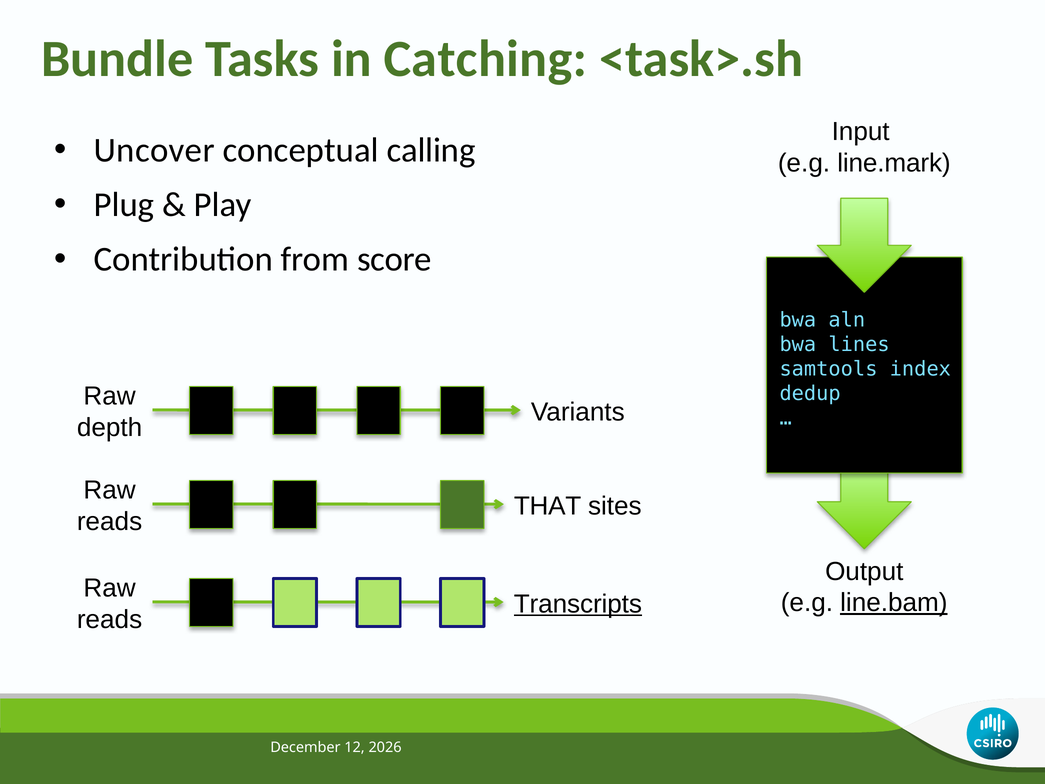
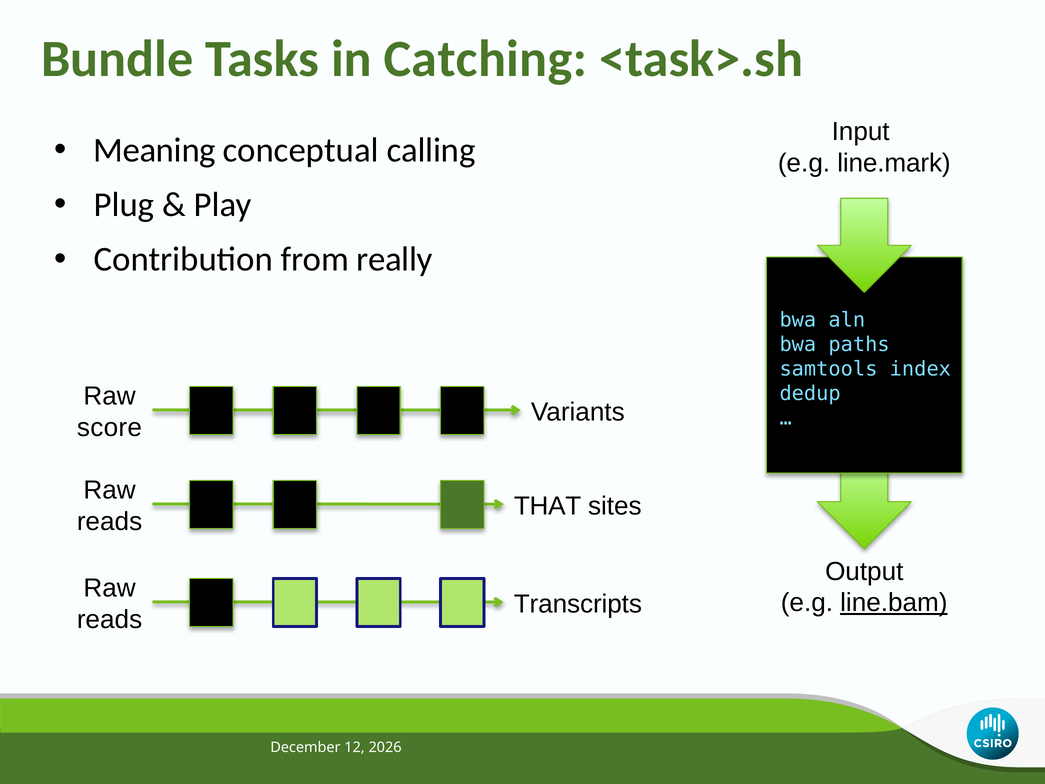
Uncover: Uncover -> Meaning
score: score -> really
lines: lines -> paths
depth: depth -> score
Transcripts underline: present -> none
